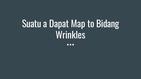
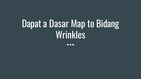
Suatu: Suatu -> Dapat
Dapat: Dapat -> Dasar
